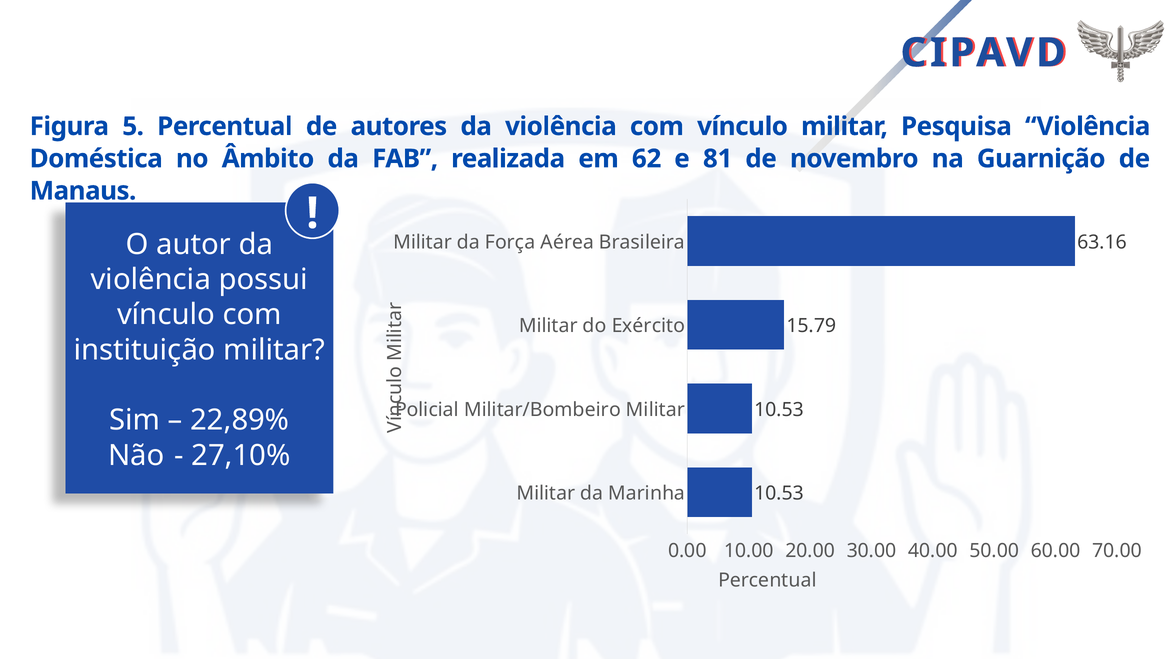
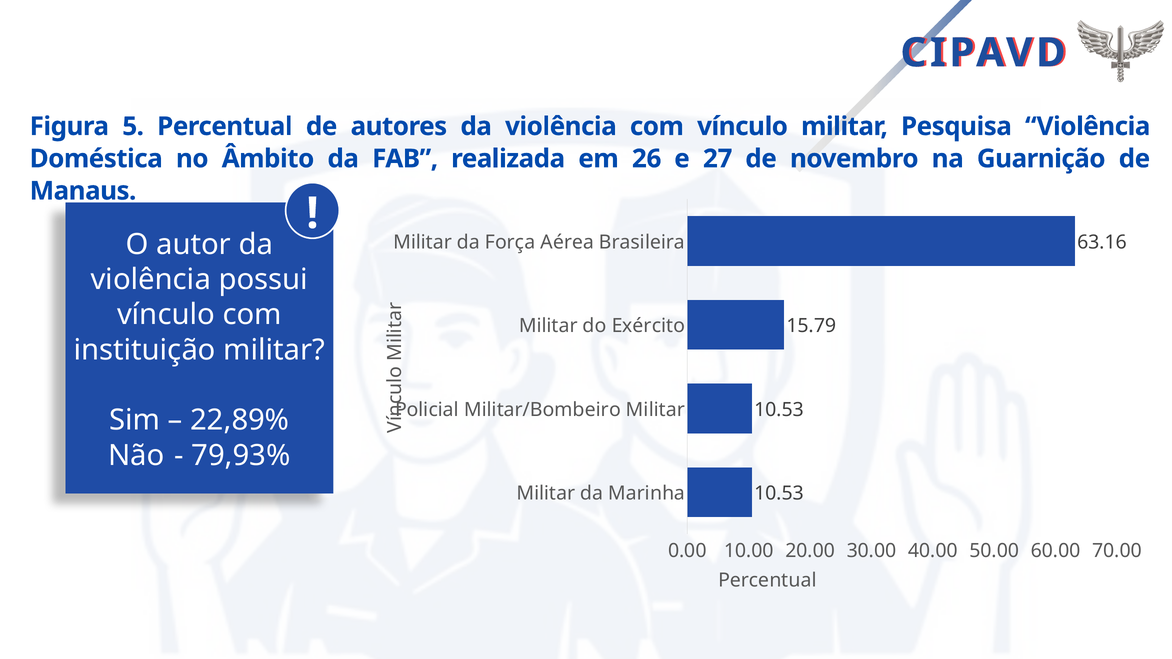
62: 62 -> 26
81: 81 -> 27
27,10%: 27,10% -> 79,93%
